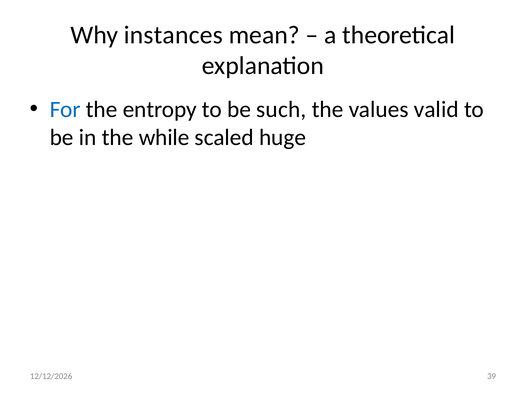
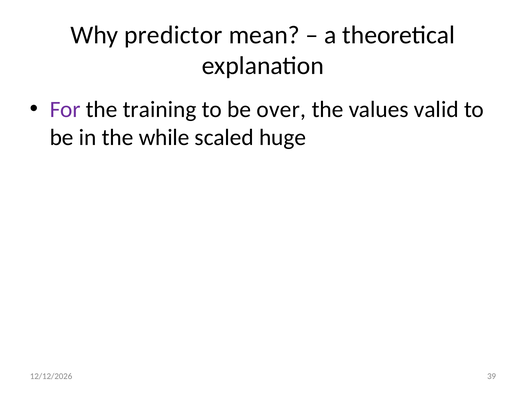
instances: instances -> predictor
For colour: blue -> purple
entropy: entropy -> training
such: such -> over
